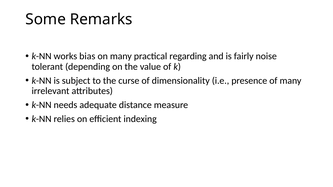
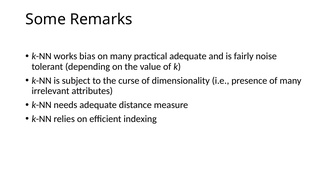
practical regarding: regarding -> adequate
